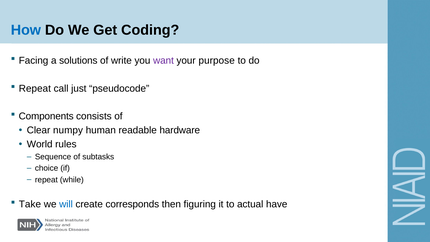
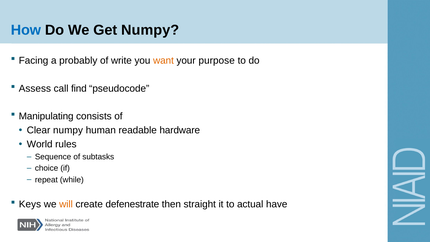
Get Coding: Coding -> Numpy
solutions: solutions -> probably
want colour: purple -> orange
Repeat at (35, 88): Repeat -> Assess
just: just -> find
Components: Components -> Manipulating
Take: Take -> Keys
will colour: blue -> orange
corresponds: corresponds -> defenestrate
figuring: figuring -> straight
